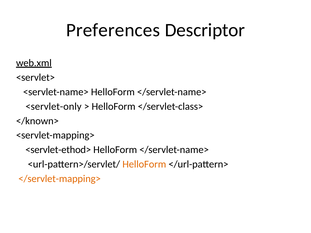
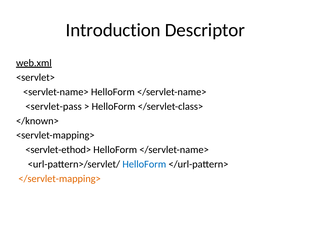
Preferences: Preferences -> Introduction
<servlet-only: <servlet-only -> <servlet-pass
HelloForm at (144, 164) colour: orange -> blue
